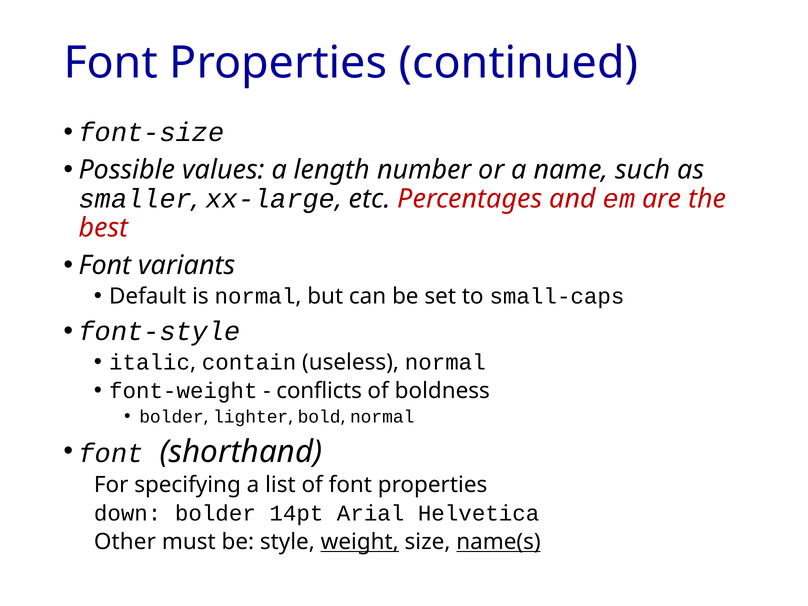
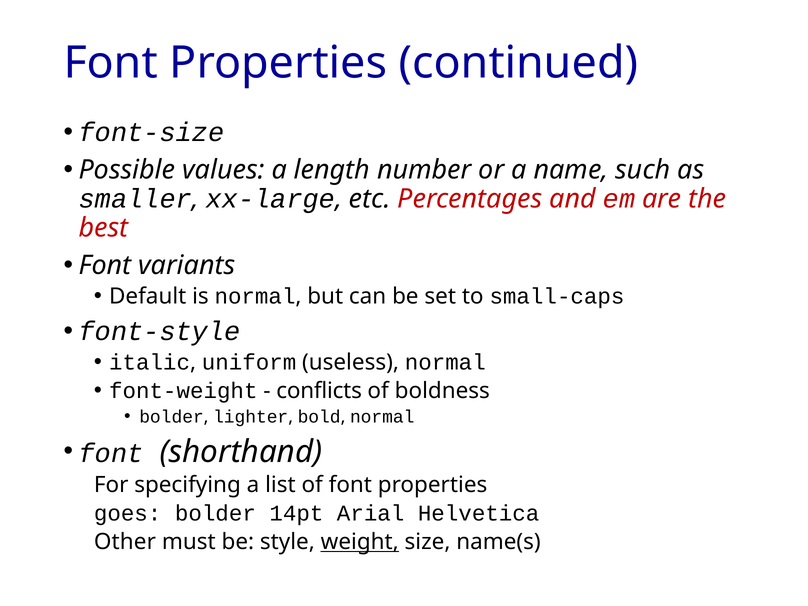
contain: contain -> uniform
down: down -> goes
name(s underline: present -> none
